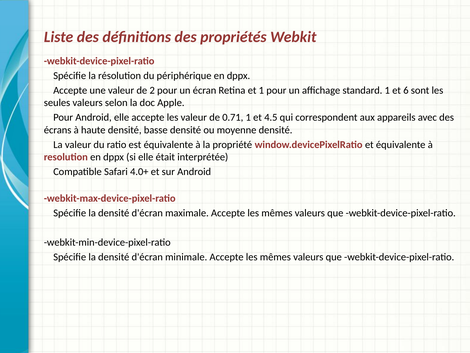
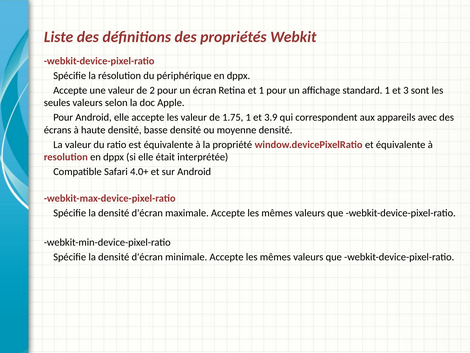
6: 6 -> 3
0.71: 0.71 -> 1.75
4.5: 4.5 -> 3.9
